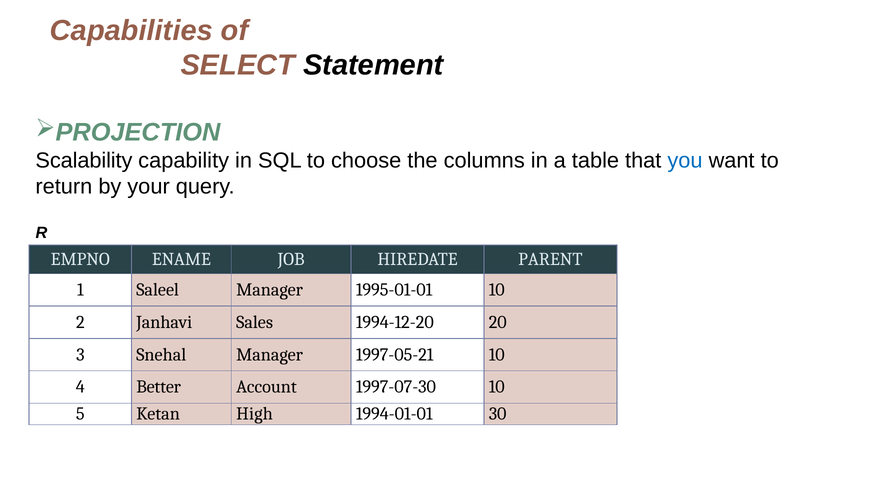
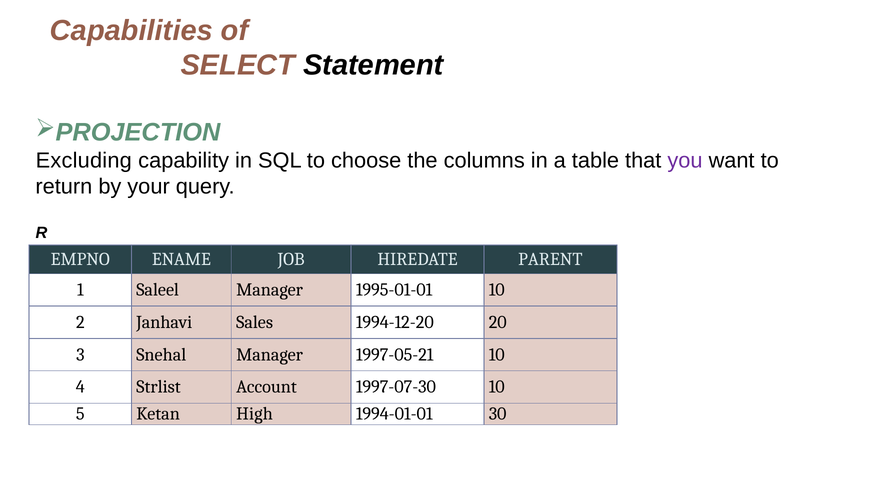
Scalability: Scalability -> Excluding
you colour: blue -> purple
Better: Better -> Strlist
